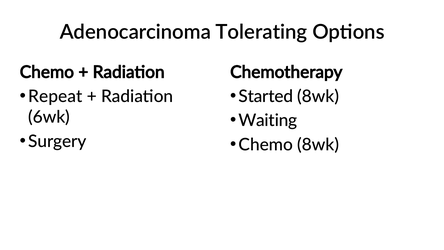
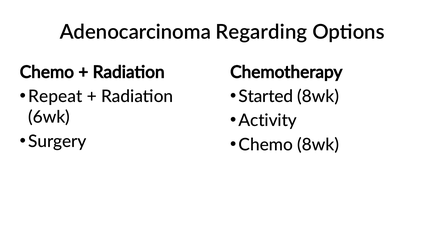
Tolerating: Tolerating -> Regarding
Waiting: Waiting -> Activity
